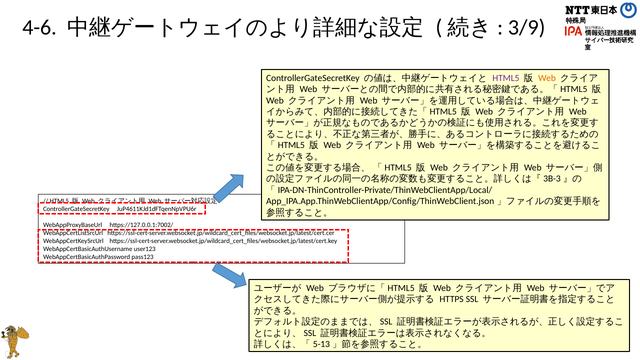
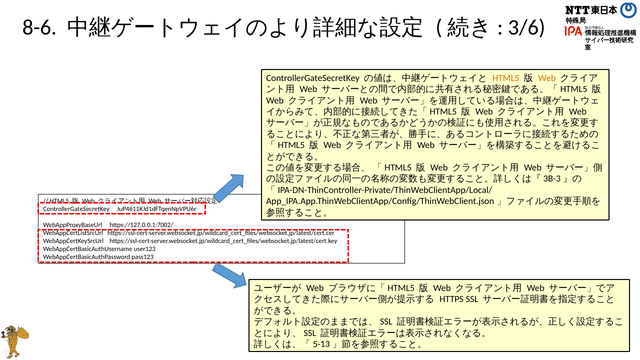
4-6: 4-6 -> 8-6
3/9: 3/9 -> 3/6
HTML5 at (506, 78) colour: purple -> orange
